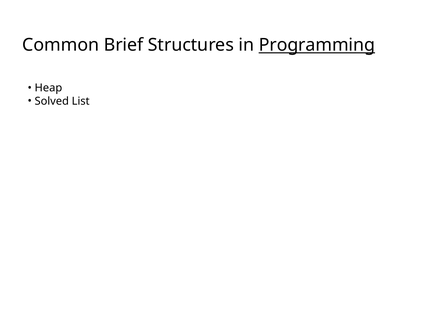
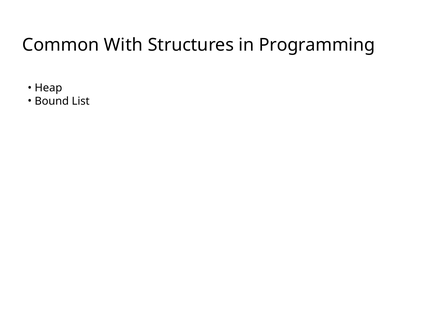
Brief: Brief -> With
Programming underline: present -> none
Solved: Solved -> Bound
